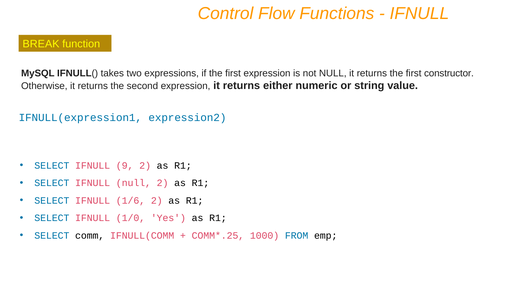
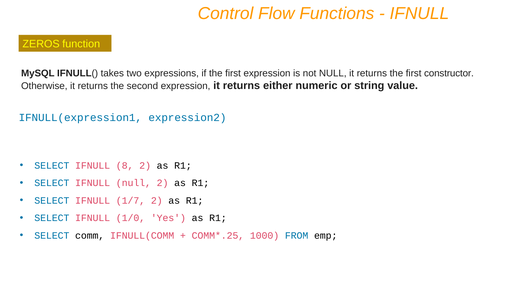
BREAK: BREAK -> ZEROS
9: 9 -> 8
1/6: 1/6 -> 1/7
